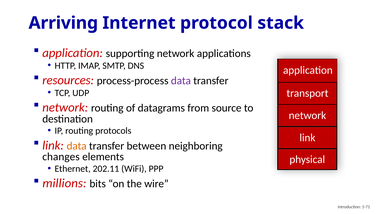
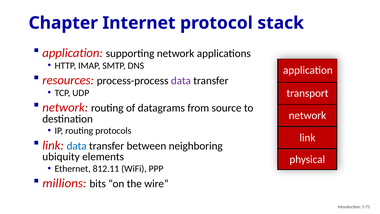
Arriving: Arriving -> Chapter
data at (77, 146) colour: orange -> blue
changes: changes -> ubiquity
202.11: 202.11 -> 812.11
